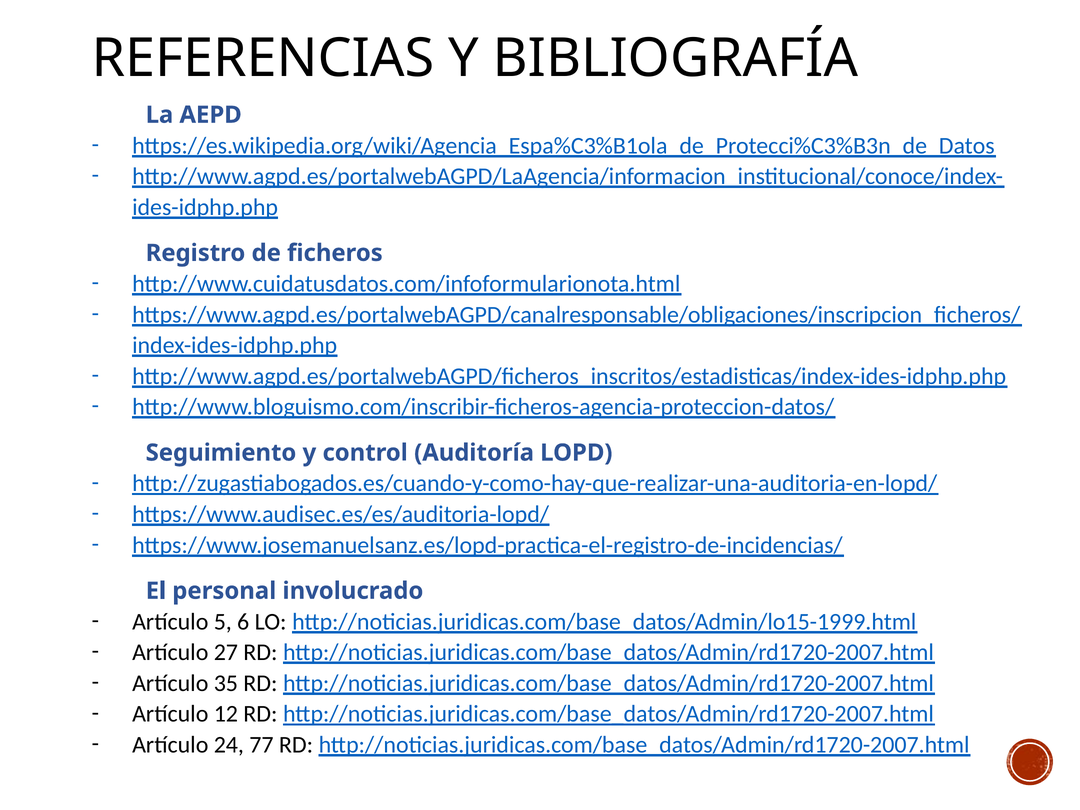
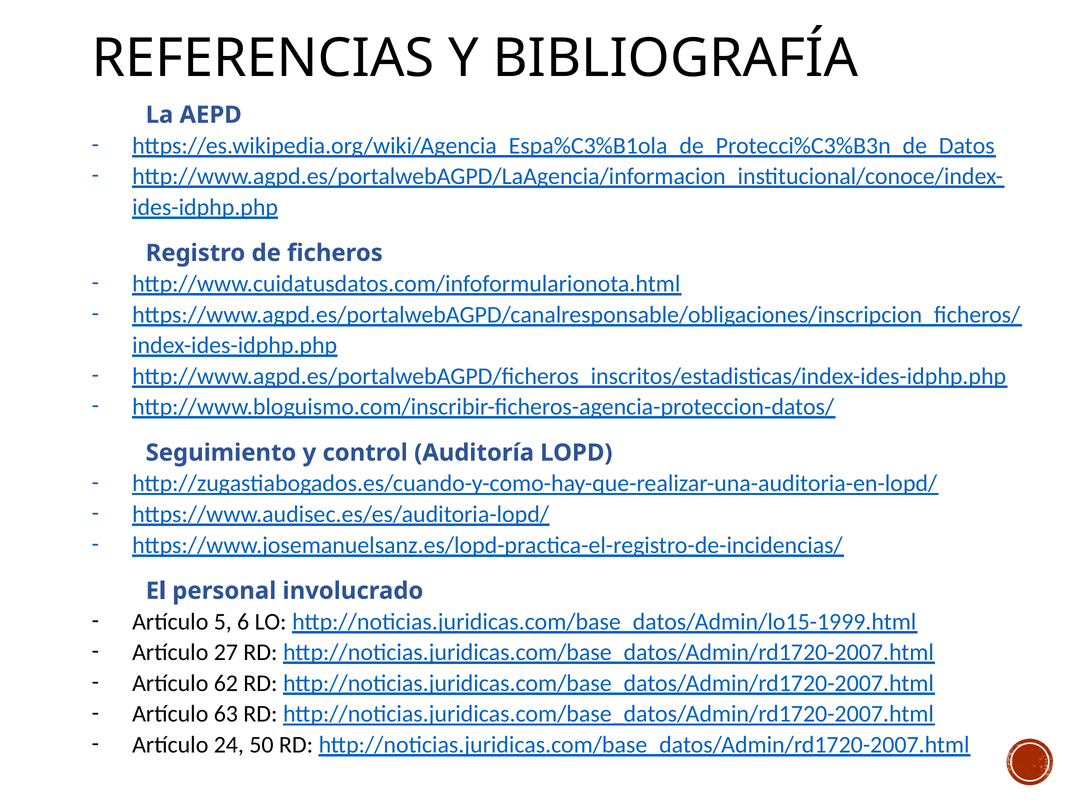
35: 35 -> 62
12: 12 -> 63
77: 77 -> 50
